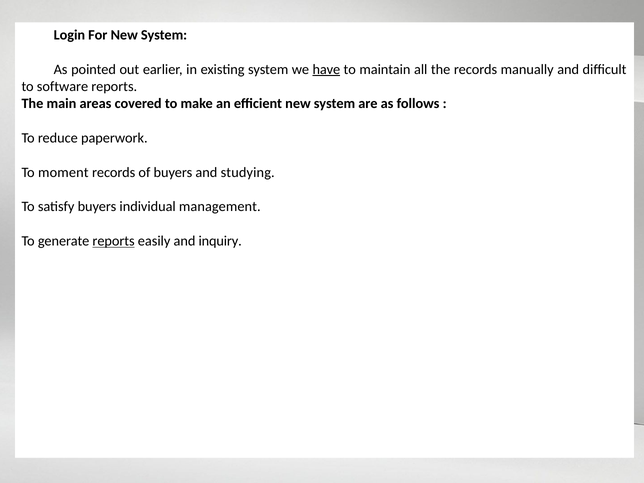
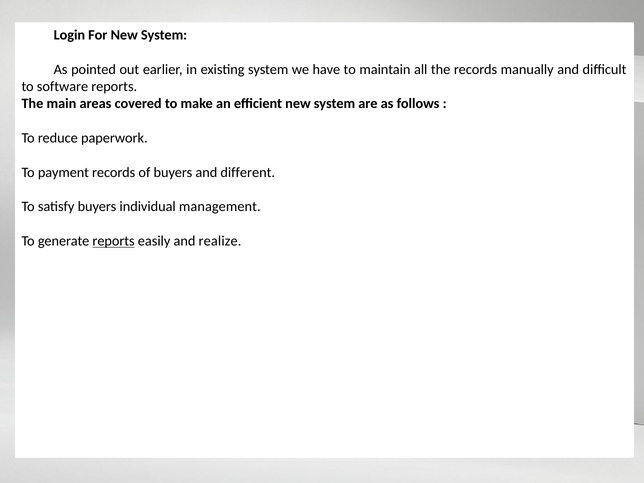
have underline: present -> none
moment: moment -> payment
studying: studying -> different
inquiry: inquiry -> realize
